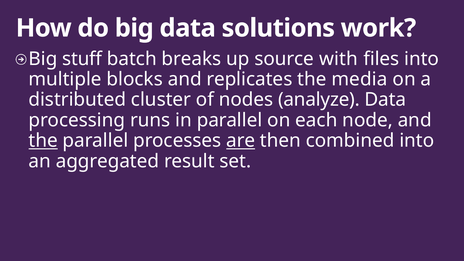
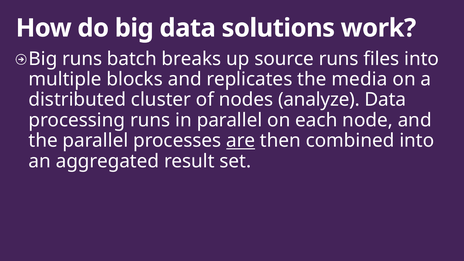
Big stuff: stuff -> runs
source with: with -> runs
the at (43, 141) underline: present -> none
